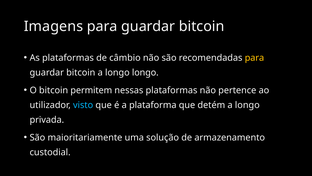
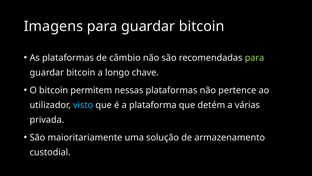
para at (254, 58) colour: yellow -> light green
longo longo: longo -> chave
detém a longo: longo -> várias
